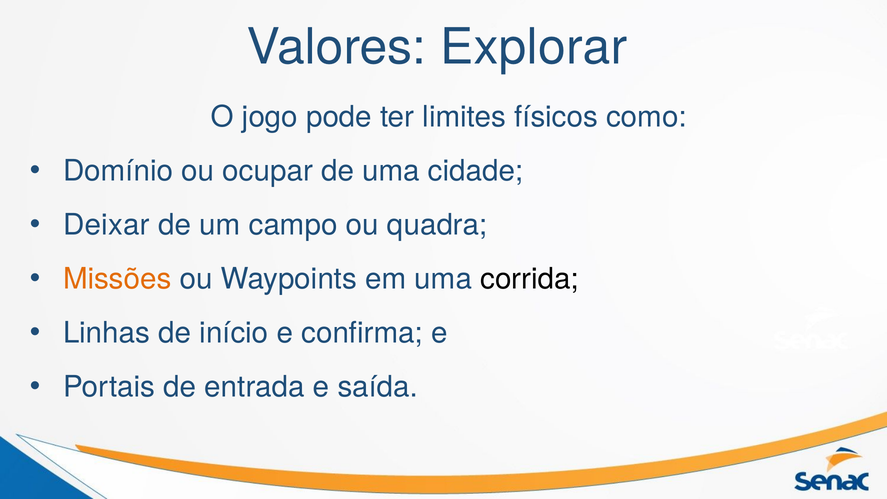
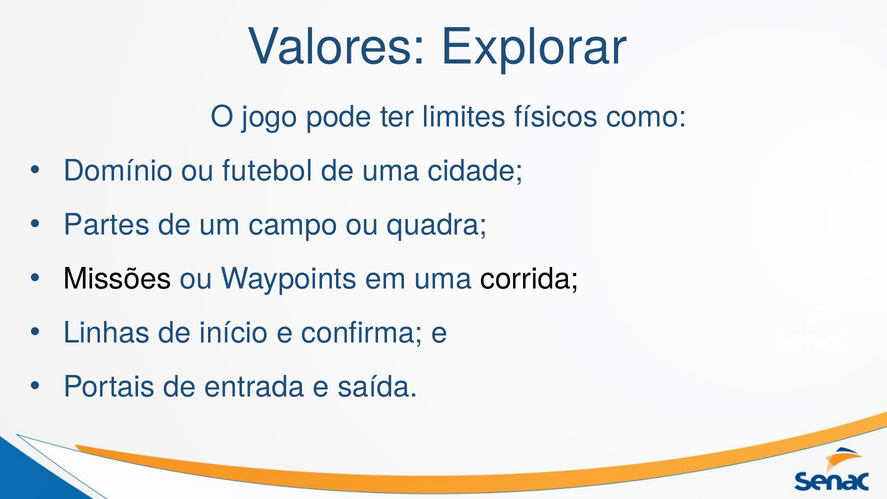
ocupar: ocupar -> futebol
Deixar: Deixar -> Partes
Missões colour: orange -> black
